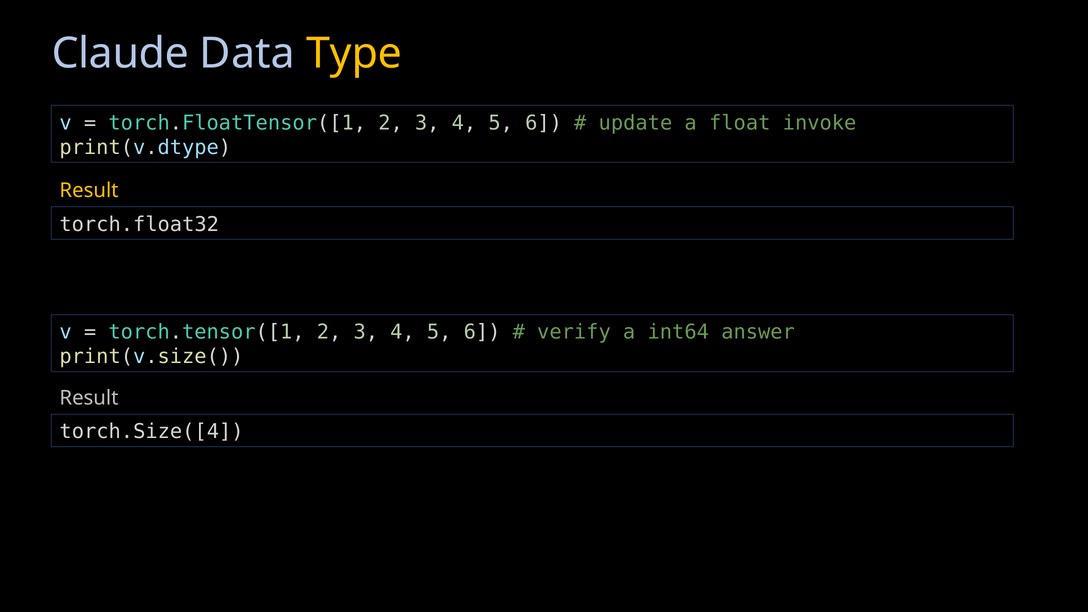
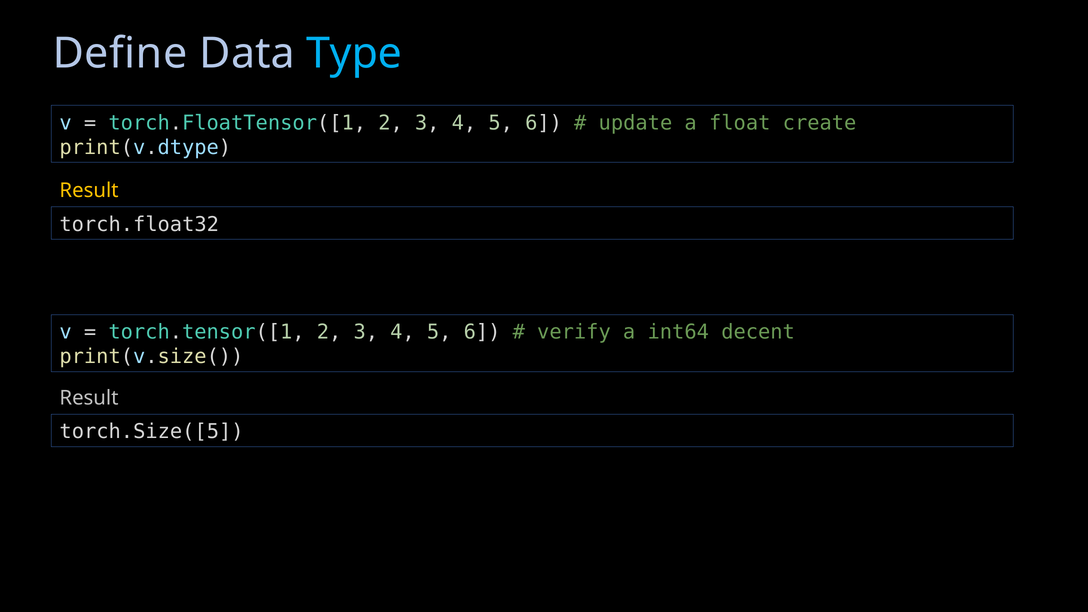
Claude: Claude -> Define
Type colour: yellow -> light blue
invoke: invoke -> create
answer: answer -> decent
torch.Size([4: torch.Size([4 -> torch.Size([5
